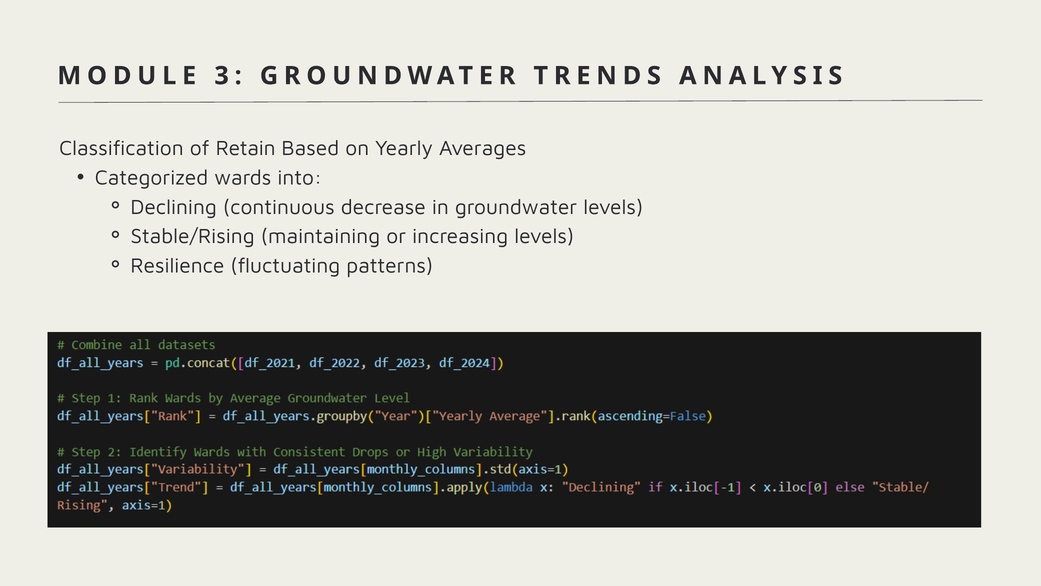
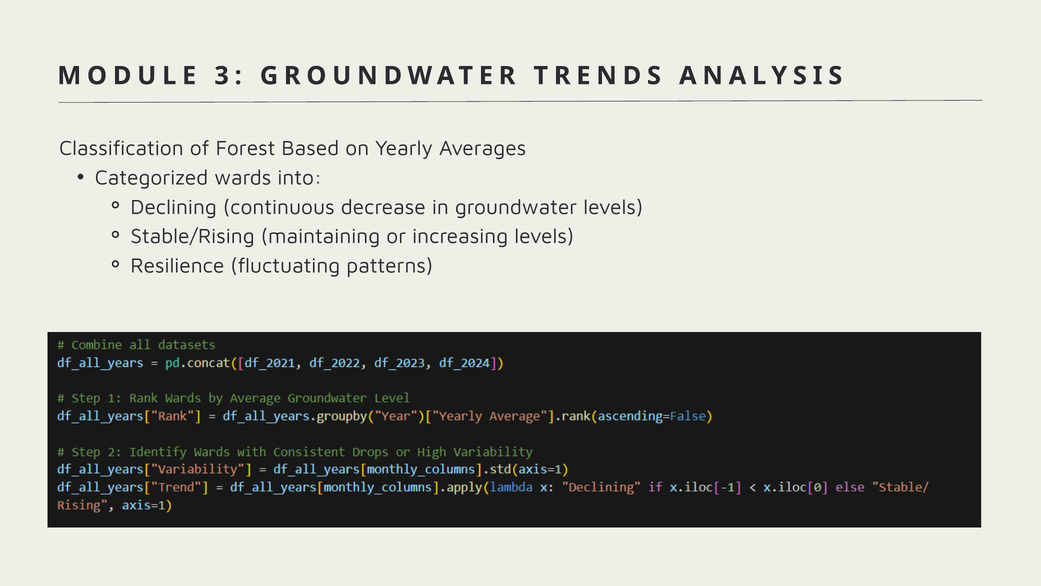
Retain: Retain -> Forest
